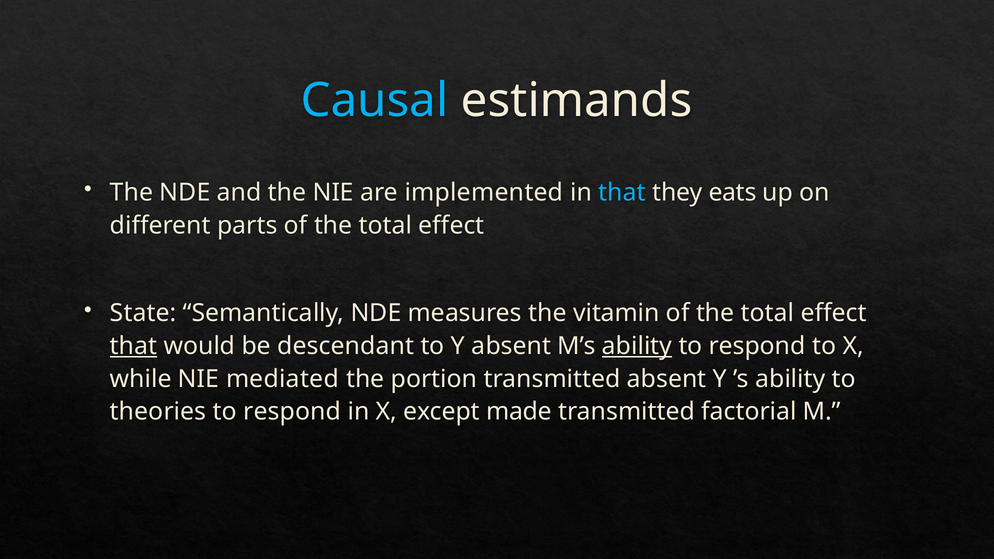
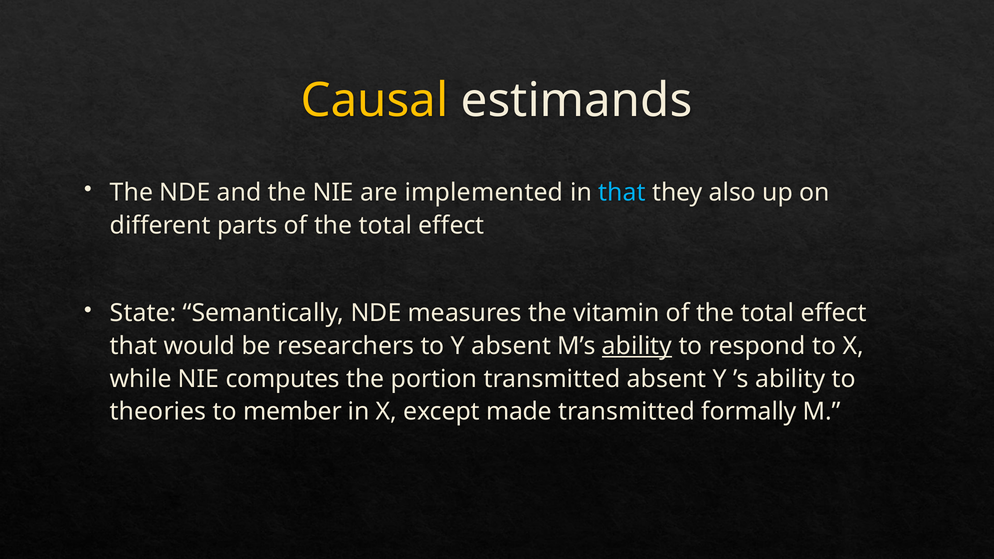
Causal colour: light blue -> yellow
eats: eats -> also
that at (134, 346) underline: present -> none
descendant: descendant -> researchers
mediated: mediated -> computes
respond at (292, 412): respond -> member
factorial: factorial -> formally
